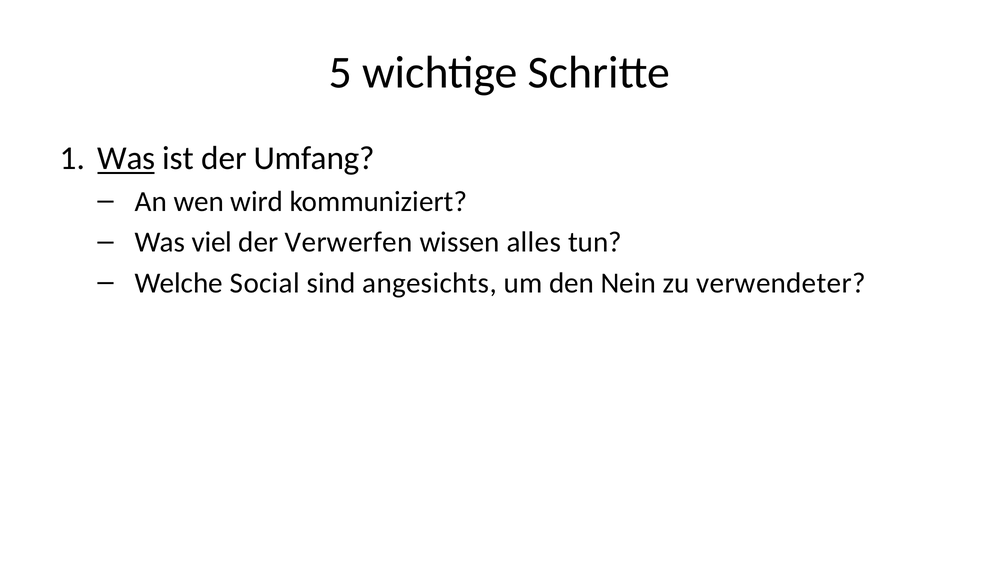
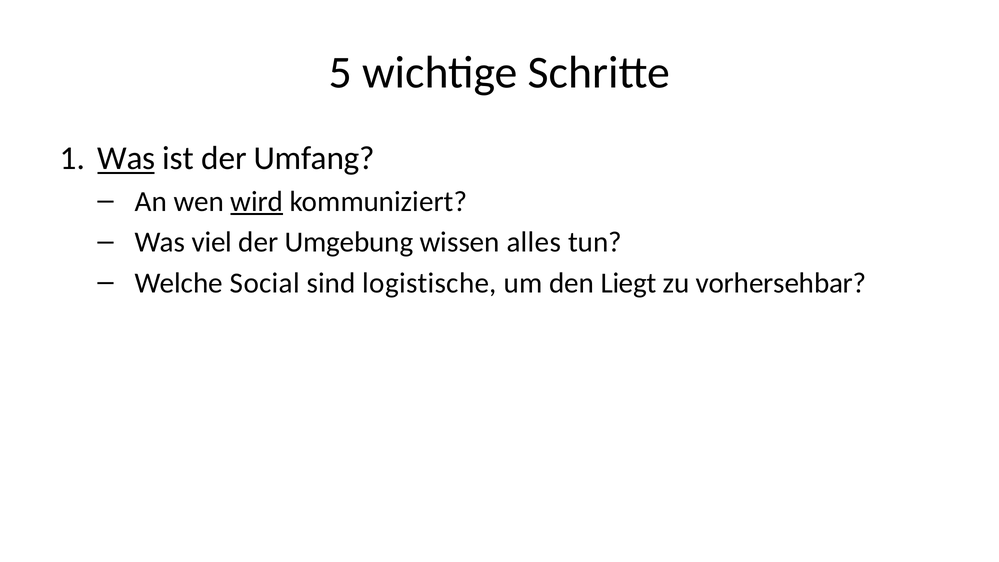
wird underline: none -> present
Verwerfen: Verwerfen -> Umgebung
angesichts: angesichts -> logistische
Nein: Nein -> Liegt
verwendeter: verwendeter -> vorhersehbar
